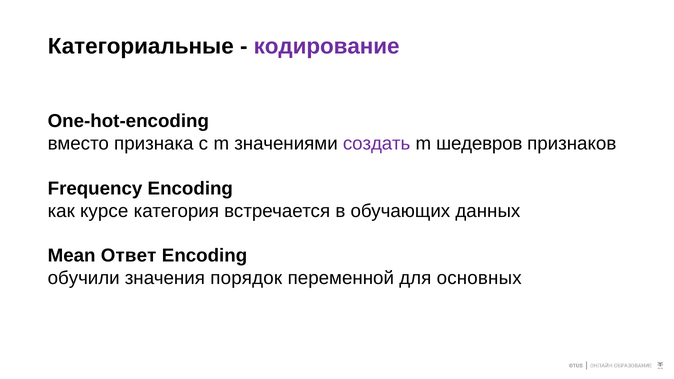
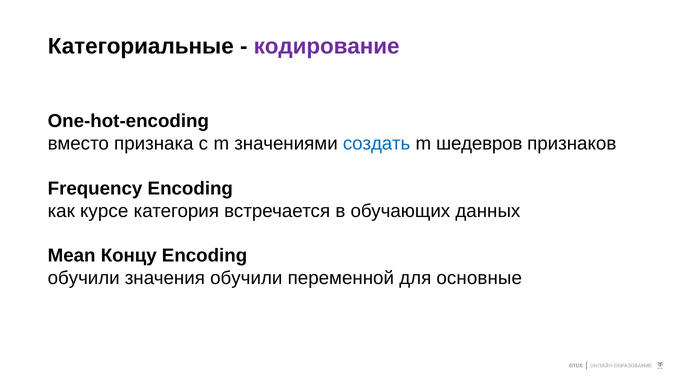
создать colour: purple -> blue
Ответ: Ответ -> Концу
значения порядок: порядок -> обучили
основных: основных -> основные
